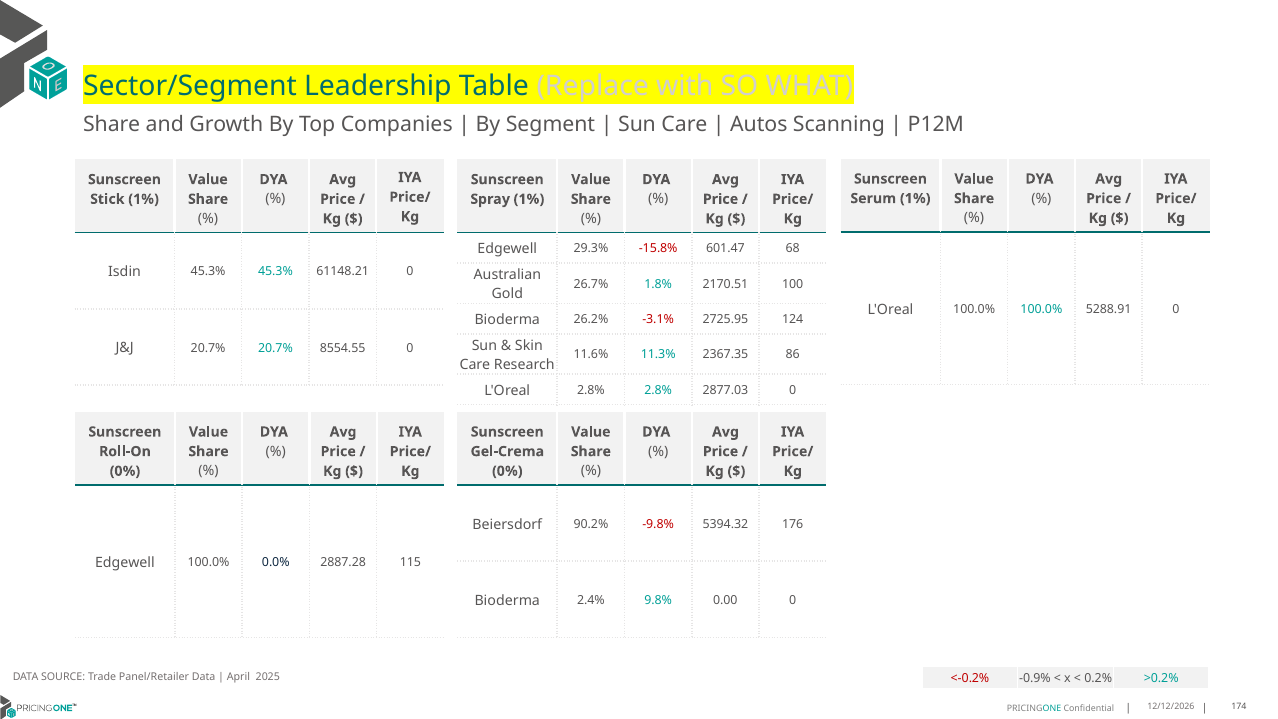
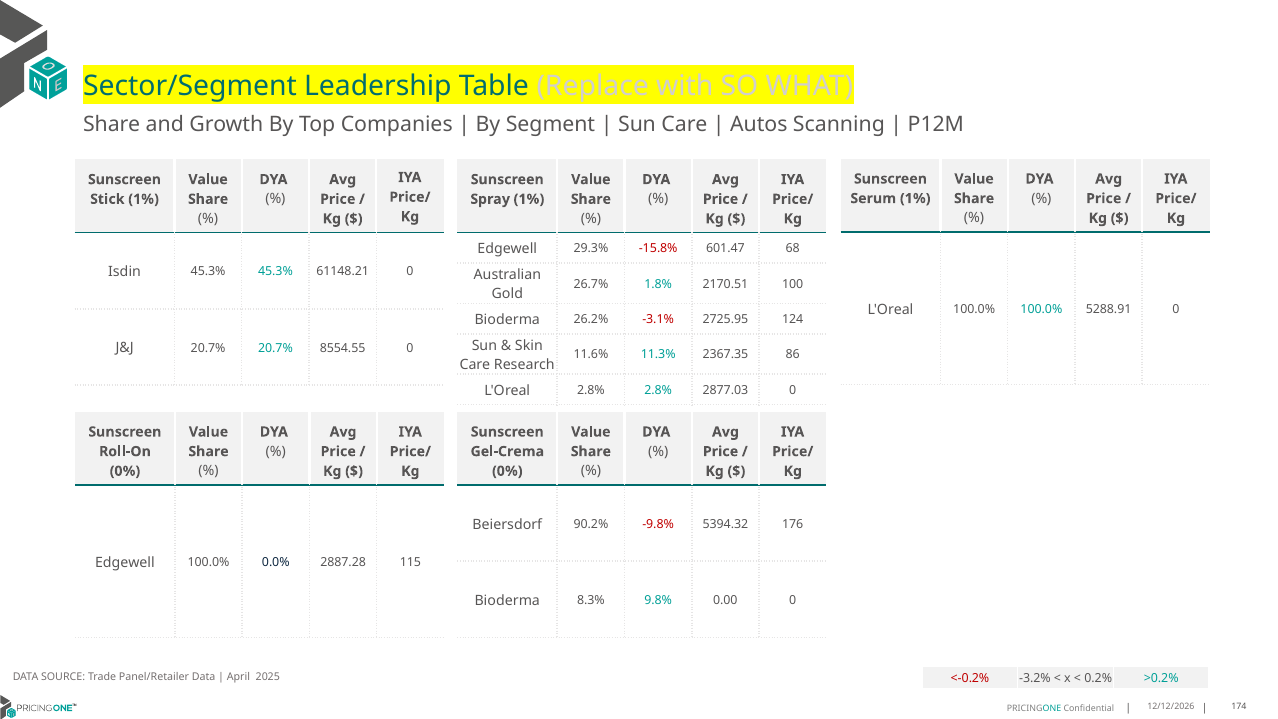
2.4%: 2.4% -> 8.3%
-0.9%: -0.9% -> -3.2%
